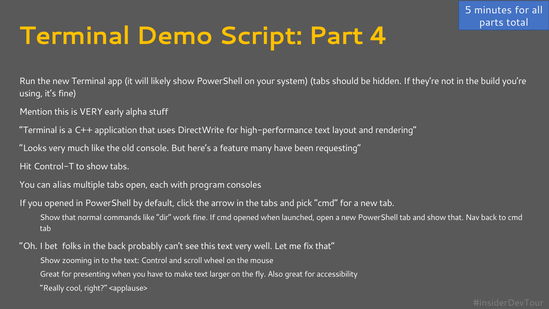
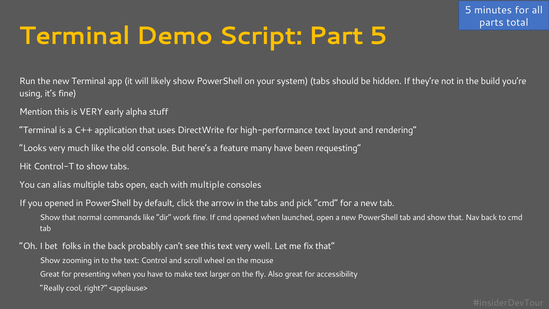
Part 4: 4 -> 5
with program: program -> multiple
